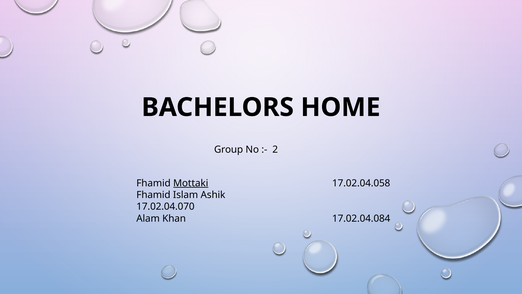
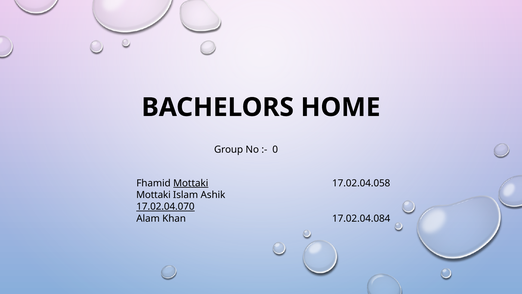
2: 2 -> 0
Fhamid at (153, 195): Fhamid -> Mottaki
17.02.04.070 underline: none -> present
